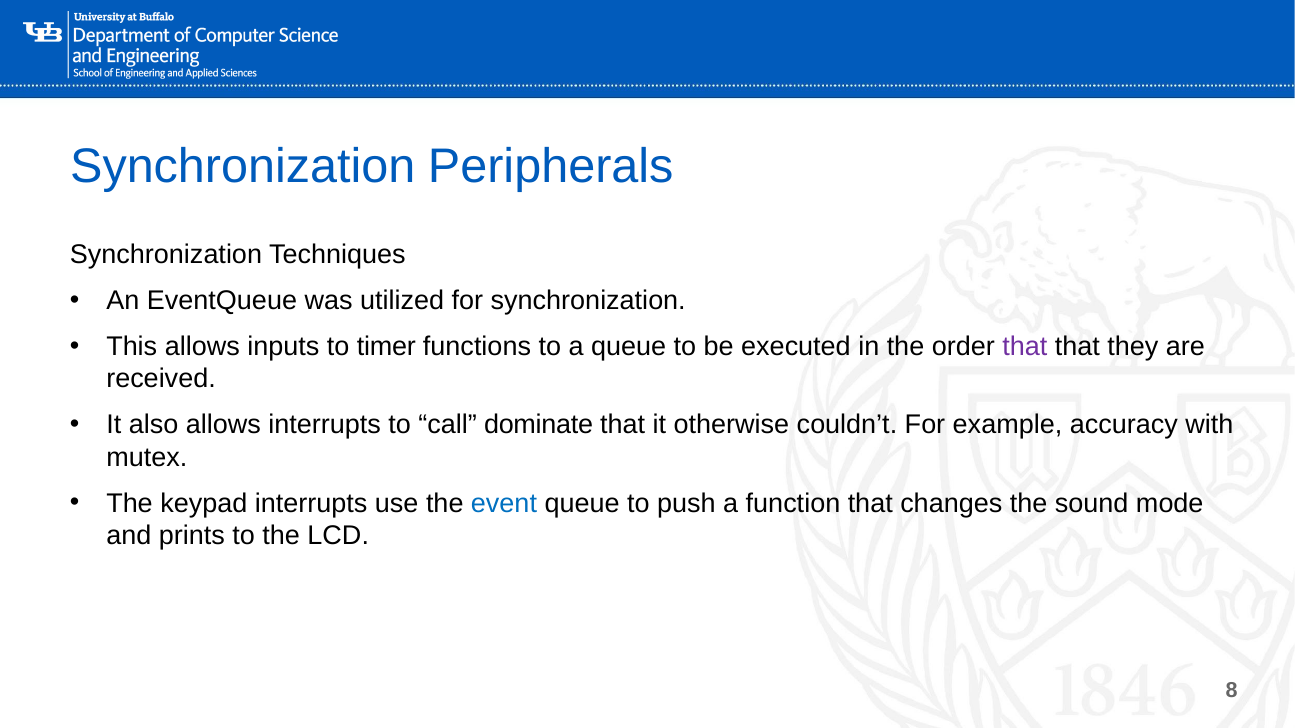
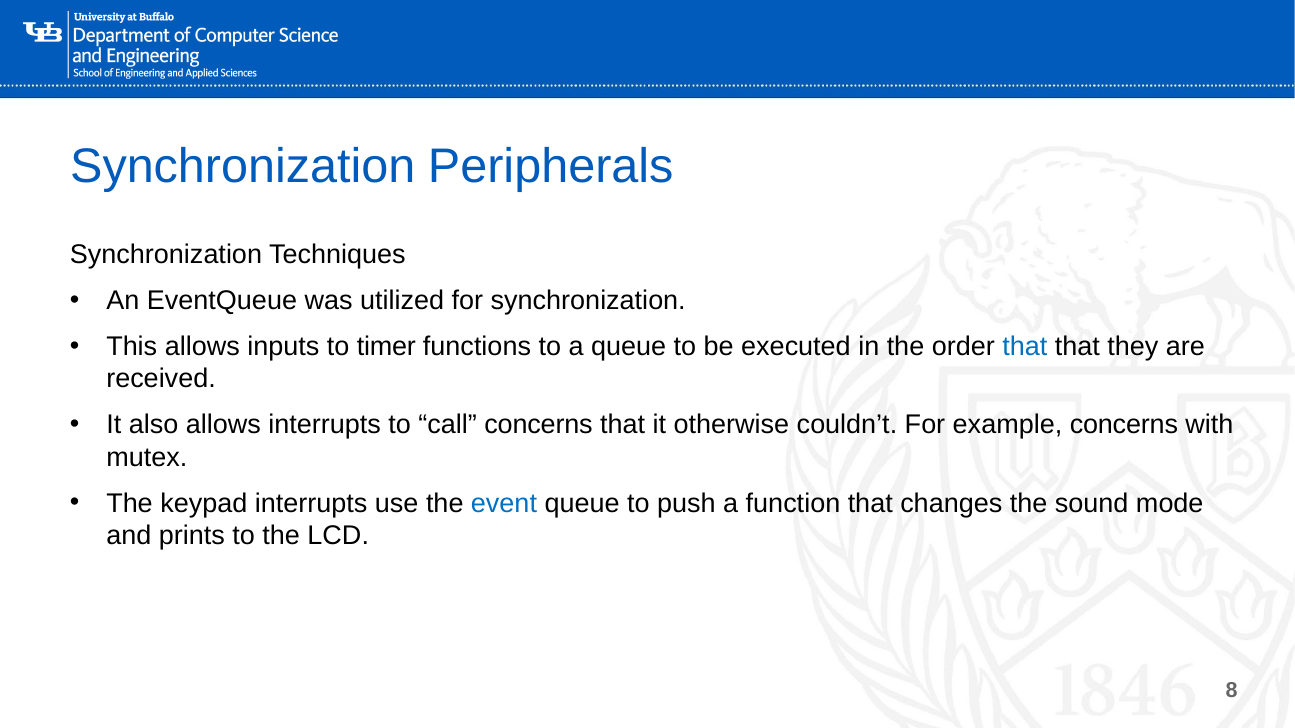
that at (1025, 347) colour: purple -> blue
call dominate: dominate -> concerns
example accuracy: accuracy -> concerns
